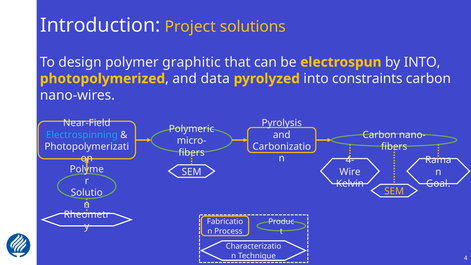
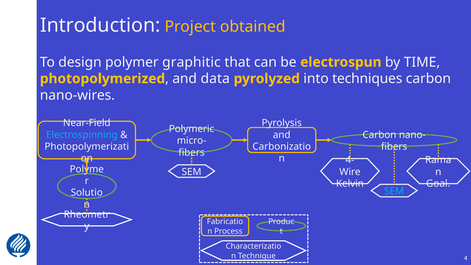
solutions: solutions -> obtained
by INTO: INTO -> TIME
constraints: constraints -> techniques
SEM at (394, 191) colour: yellow -> light blue
